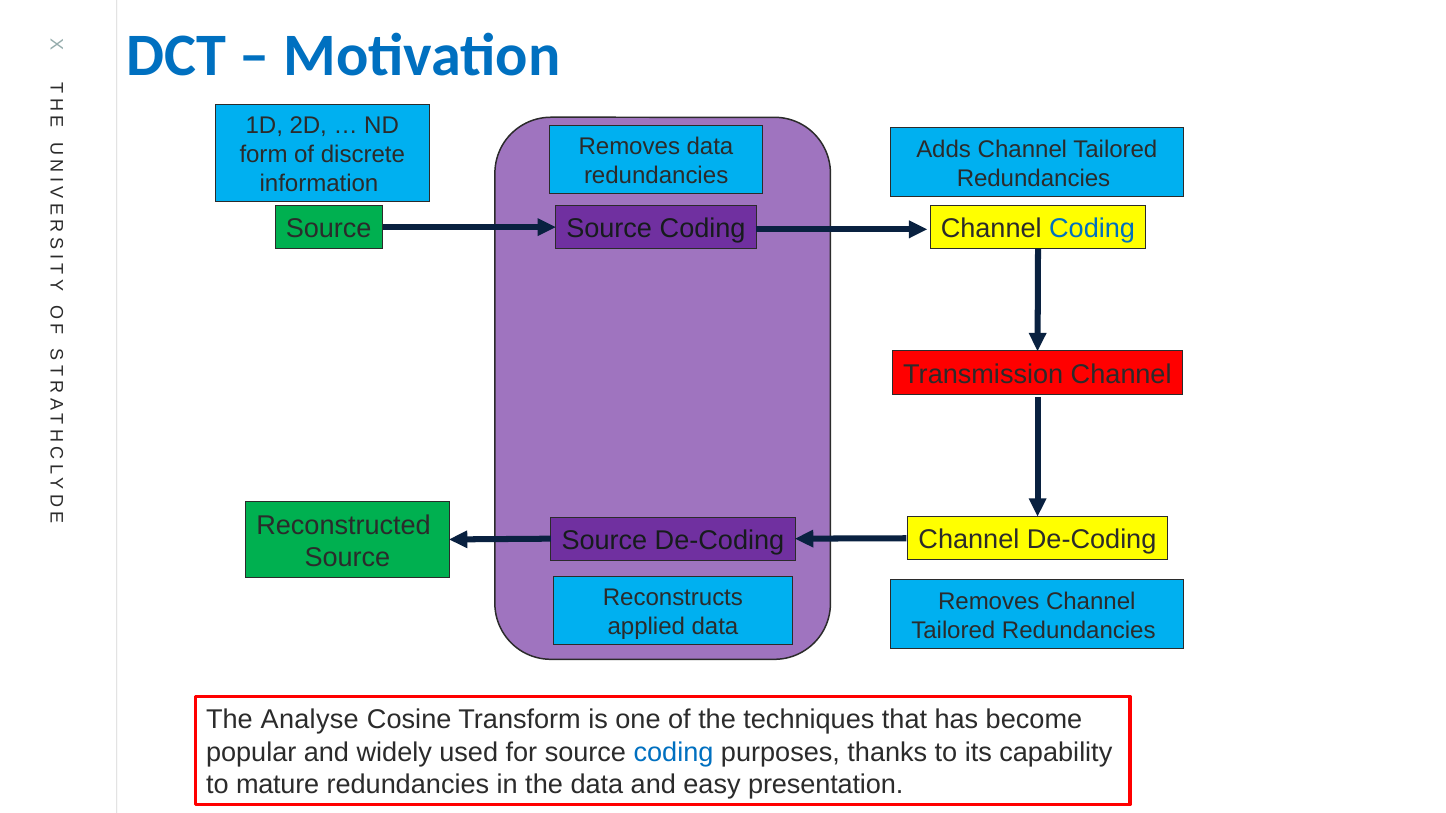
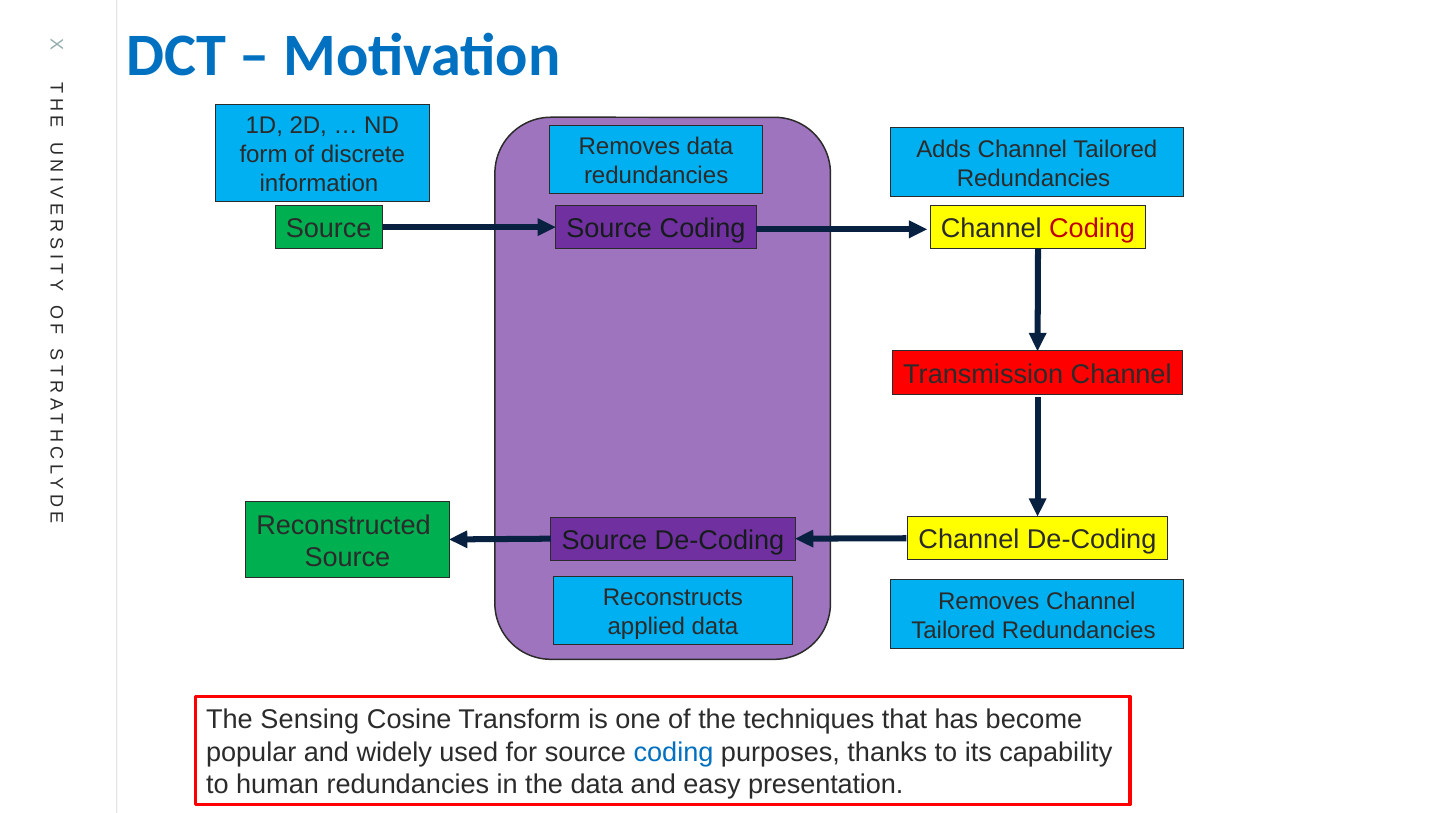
Coding at (1092, 229) colour: blue -> red
Analyse: Analyse -> Sensing
mature: mature -> human
